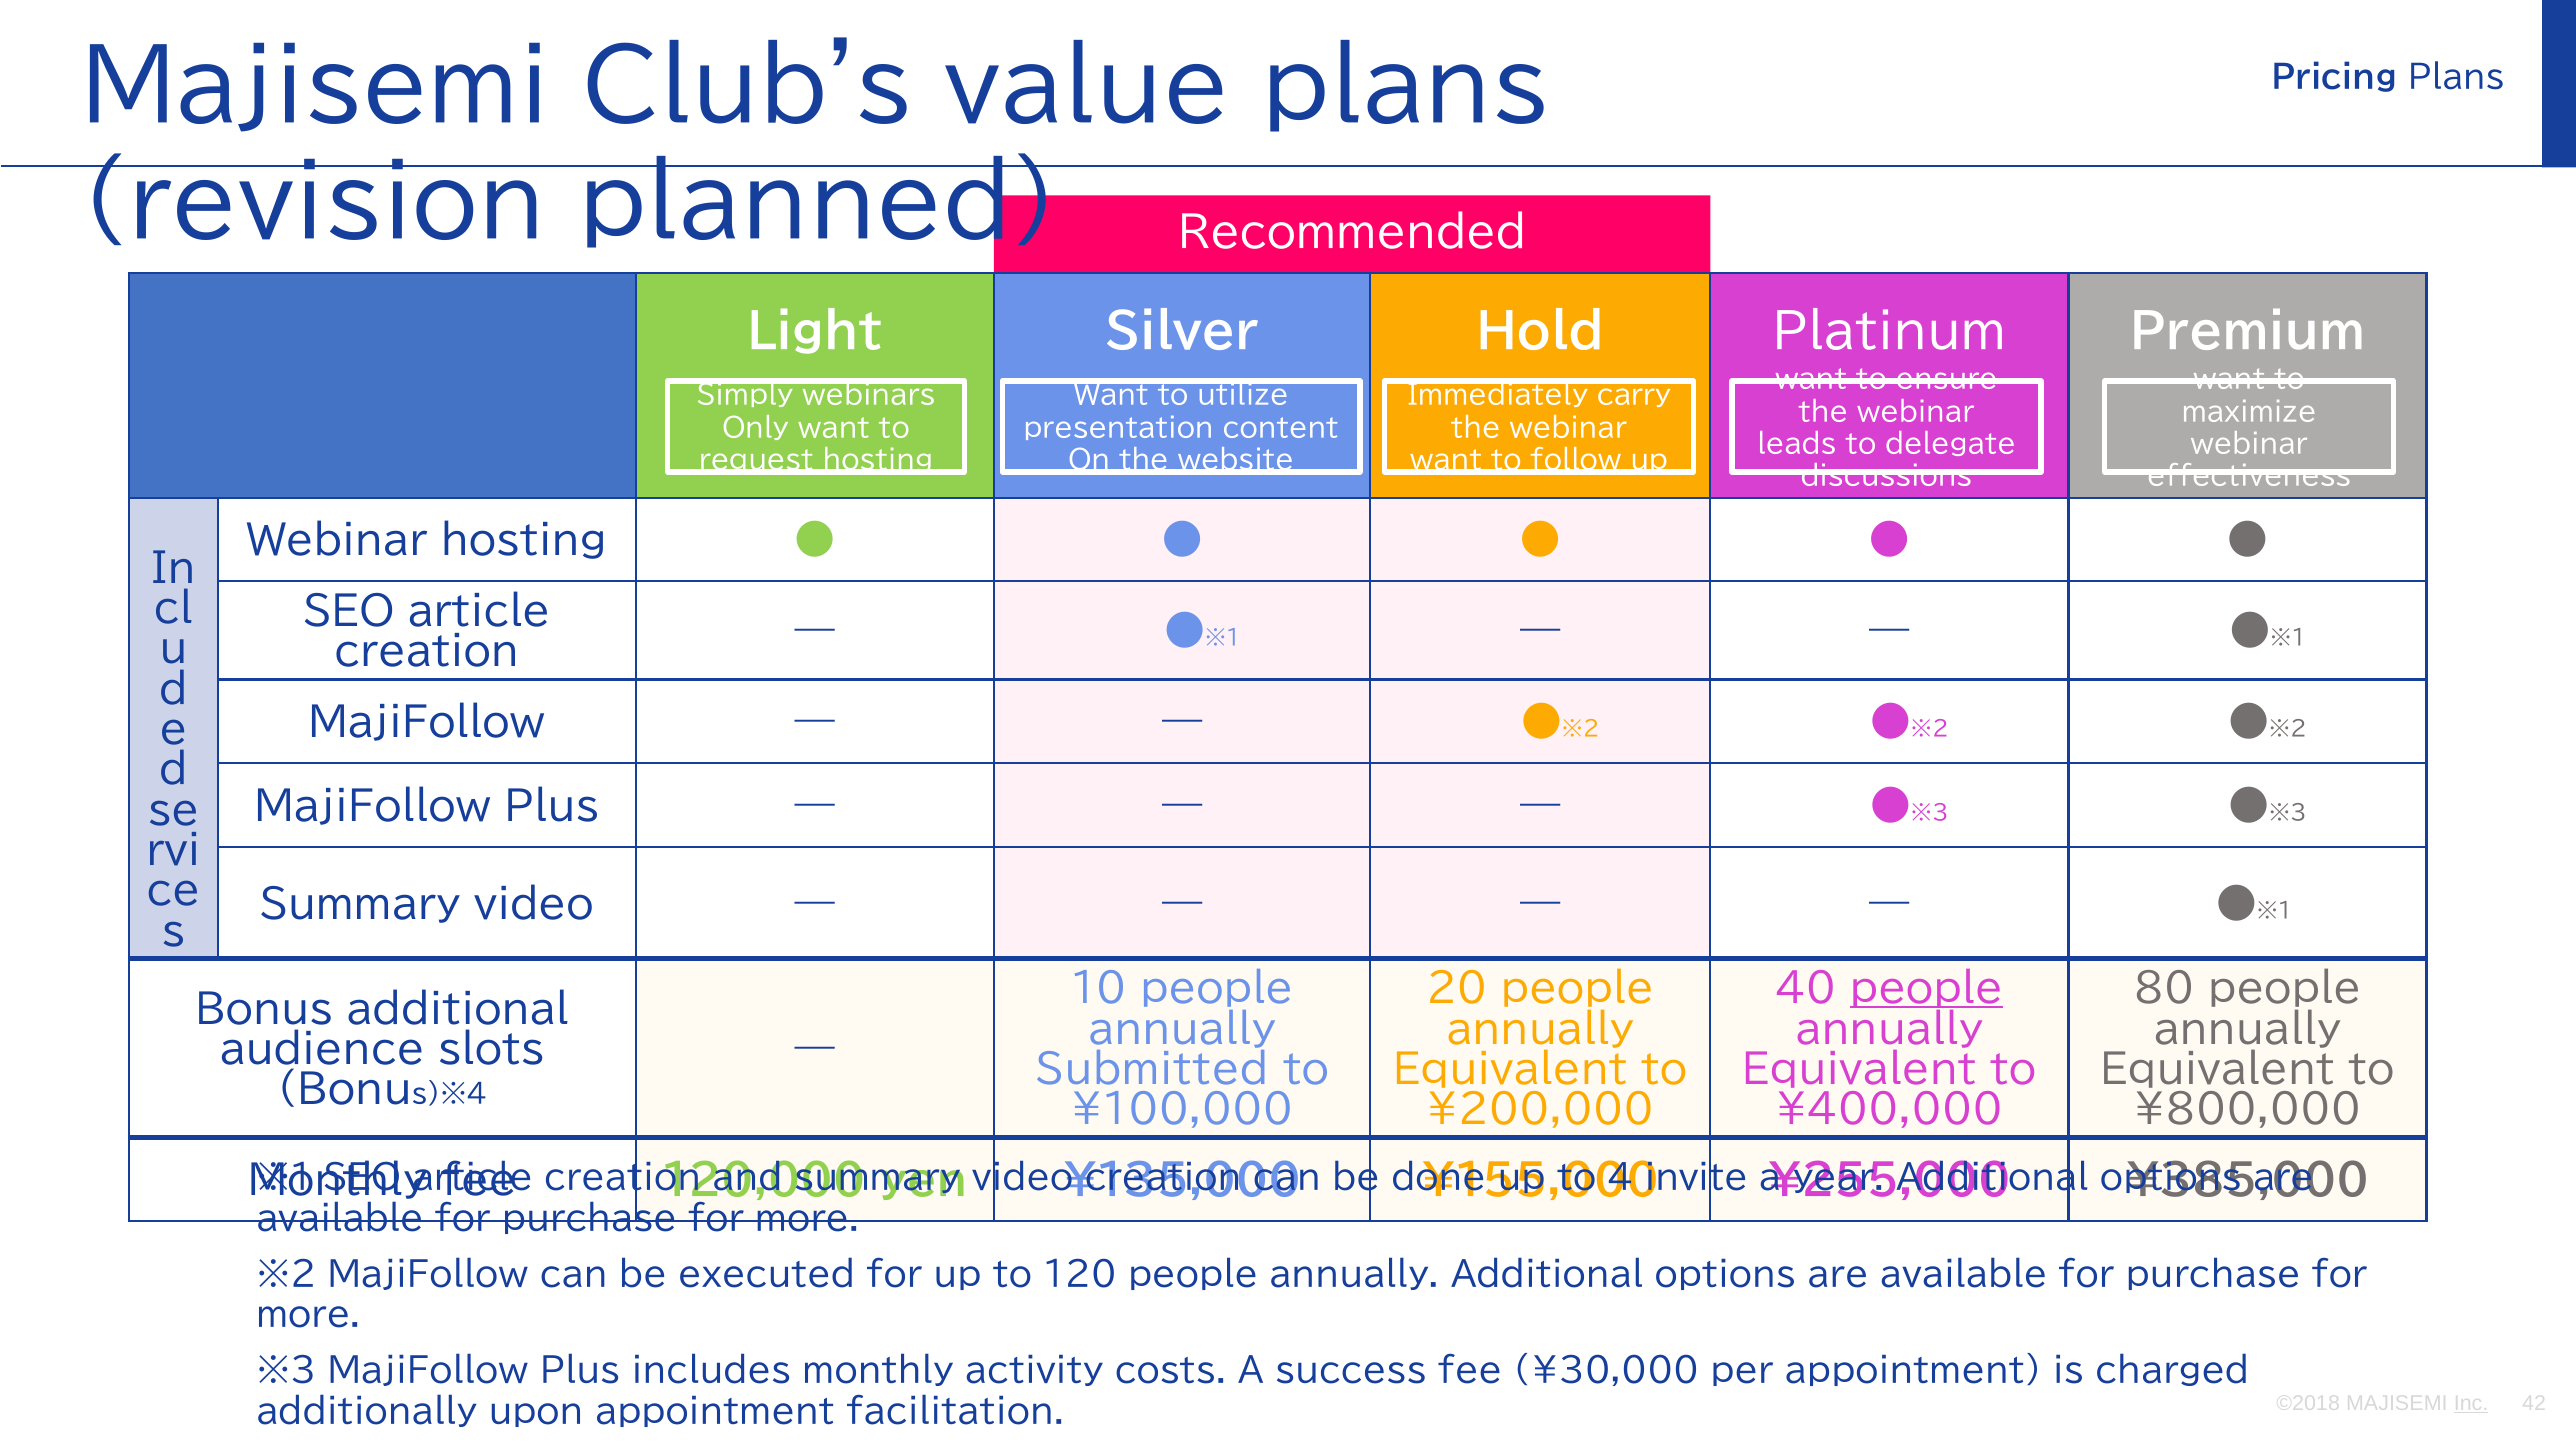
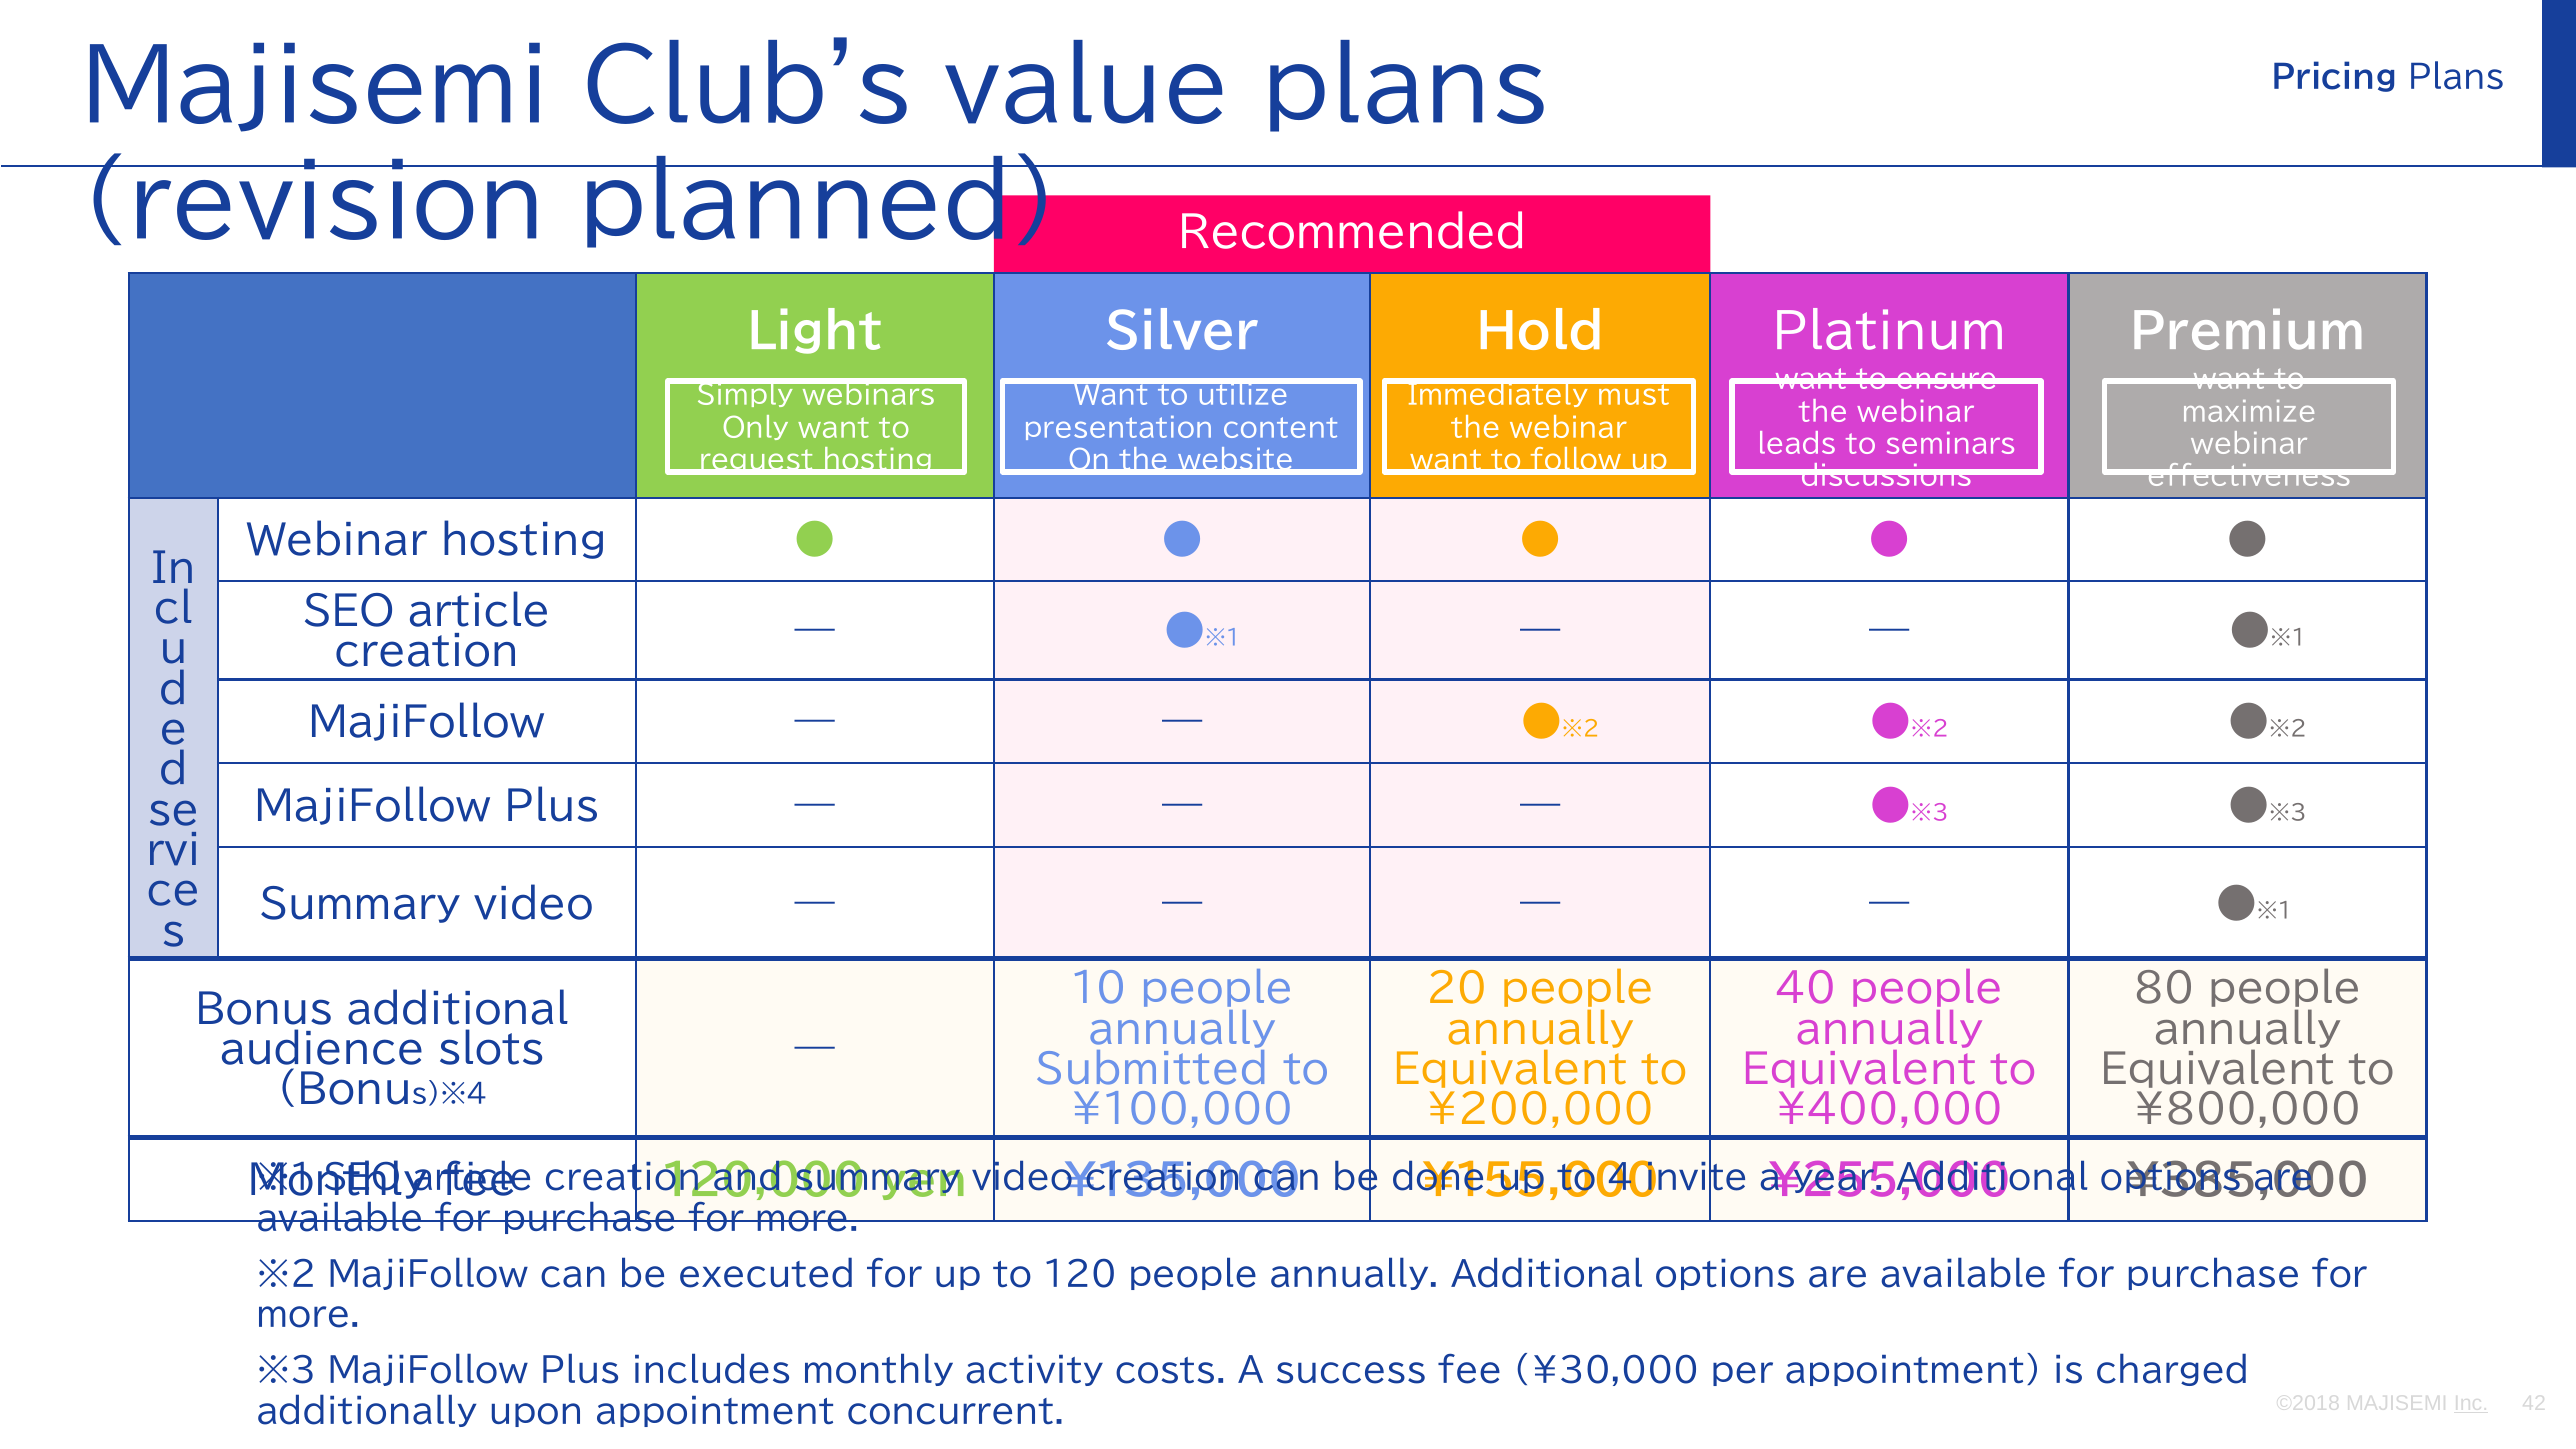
carry: carry -> must
delegate: delegate -> seminars
people at (1926, 990) underline: present -> none
facilitation: facilitation -> concurrent
